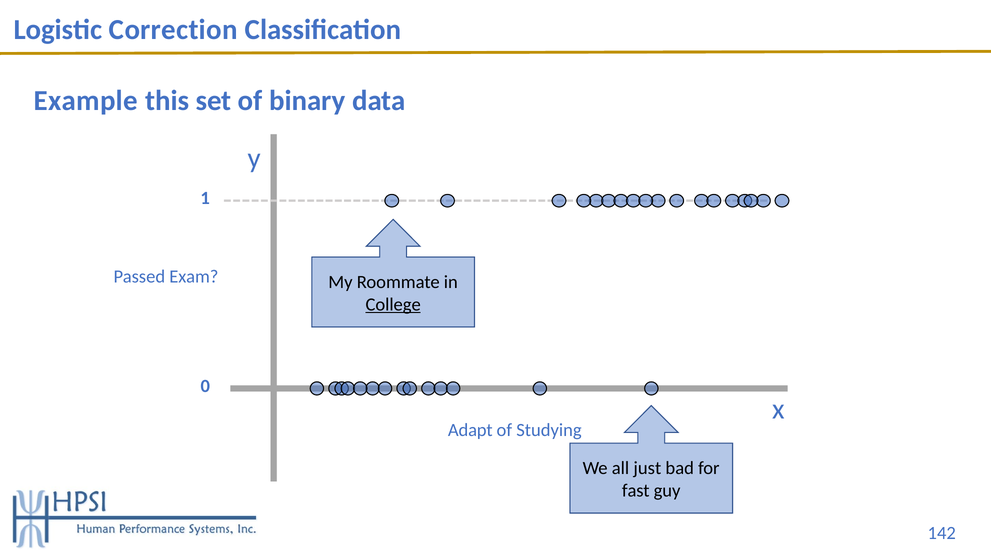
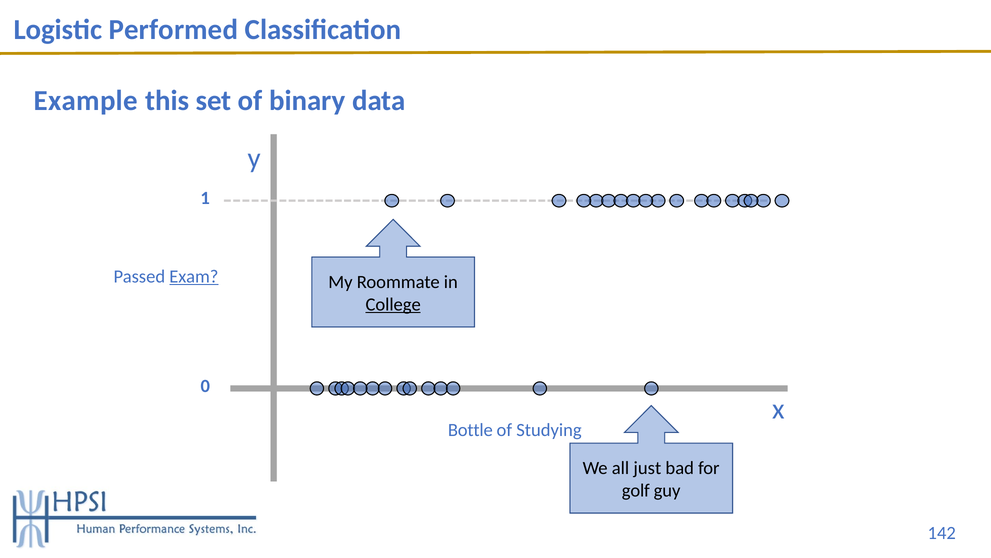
Correction: Correction -> Performed
Exam underline: none -> present
Adapt: Adapt -> Bottle
fast: fast -> golf
